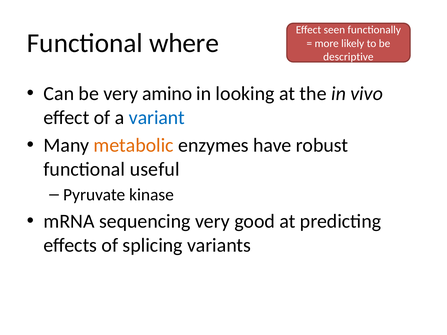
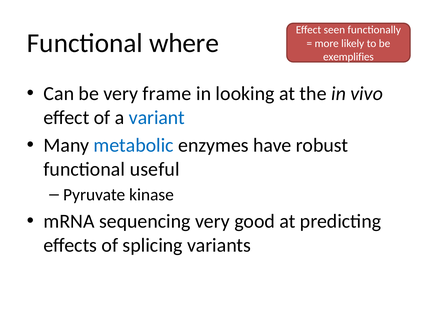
descriptive: descriptive -> exemplifies
amino: amino -> frame
metabolic colour: orange -> blue
